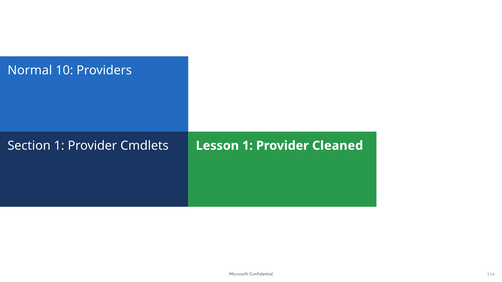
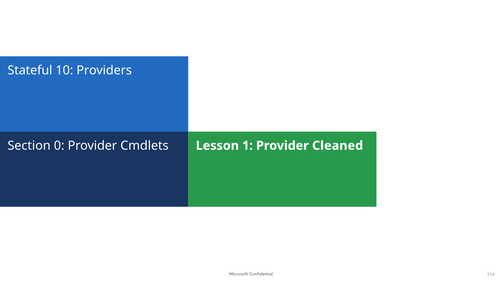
Normal: Normal -> Stateful
Section 1: 1 -> 0
